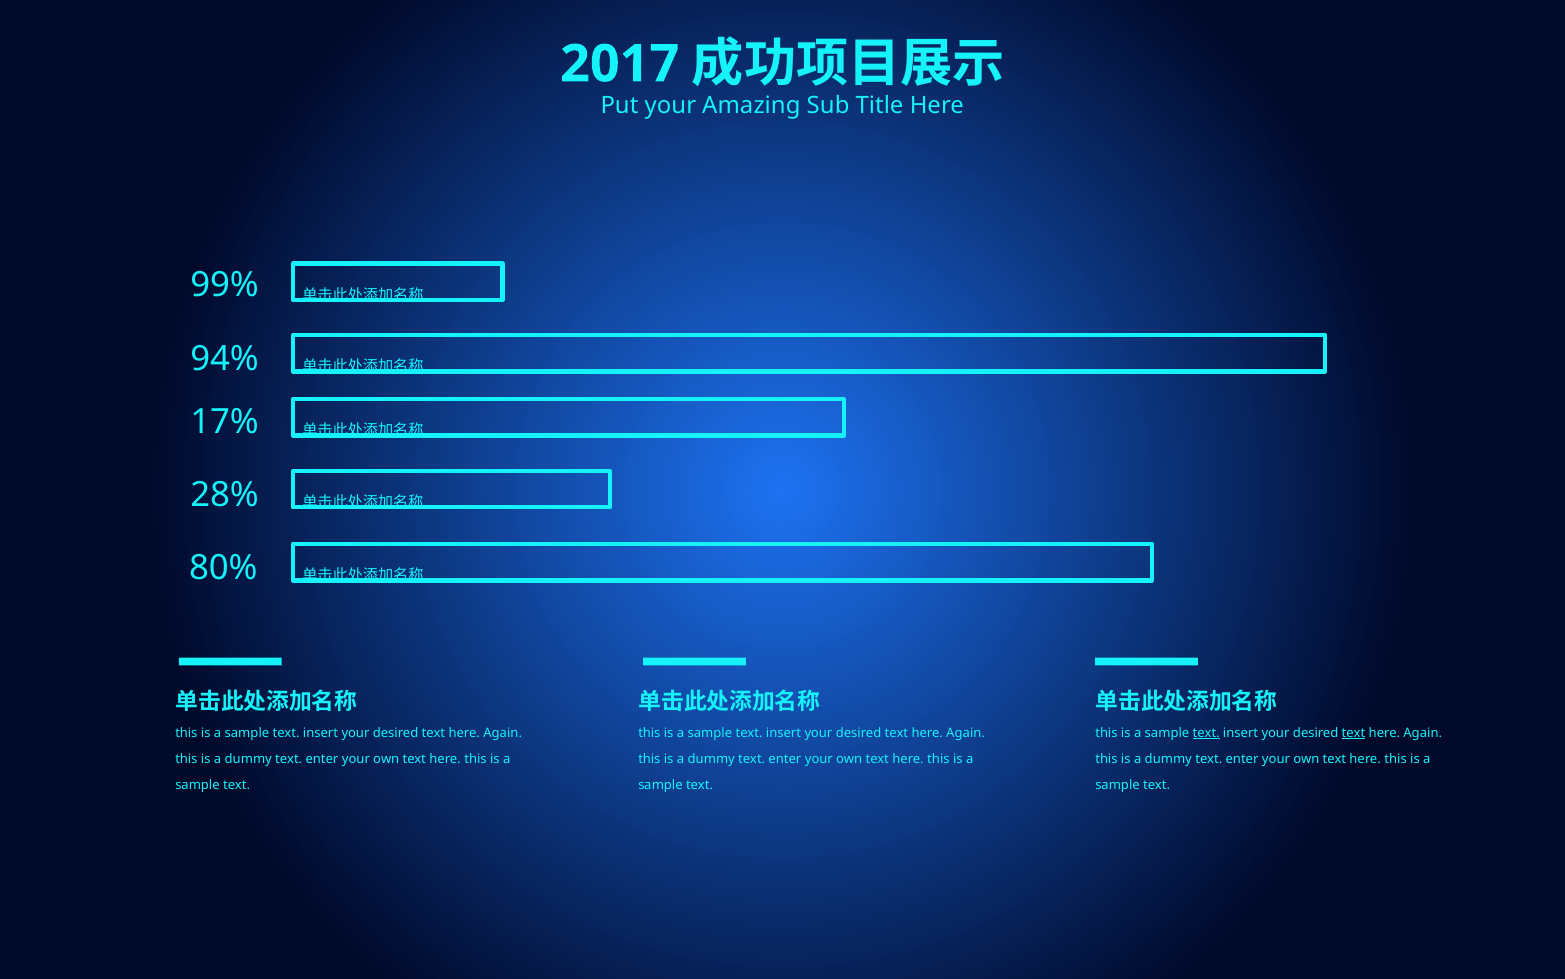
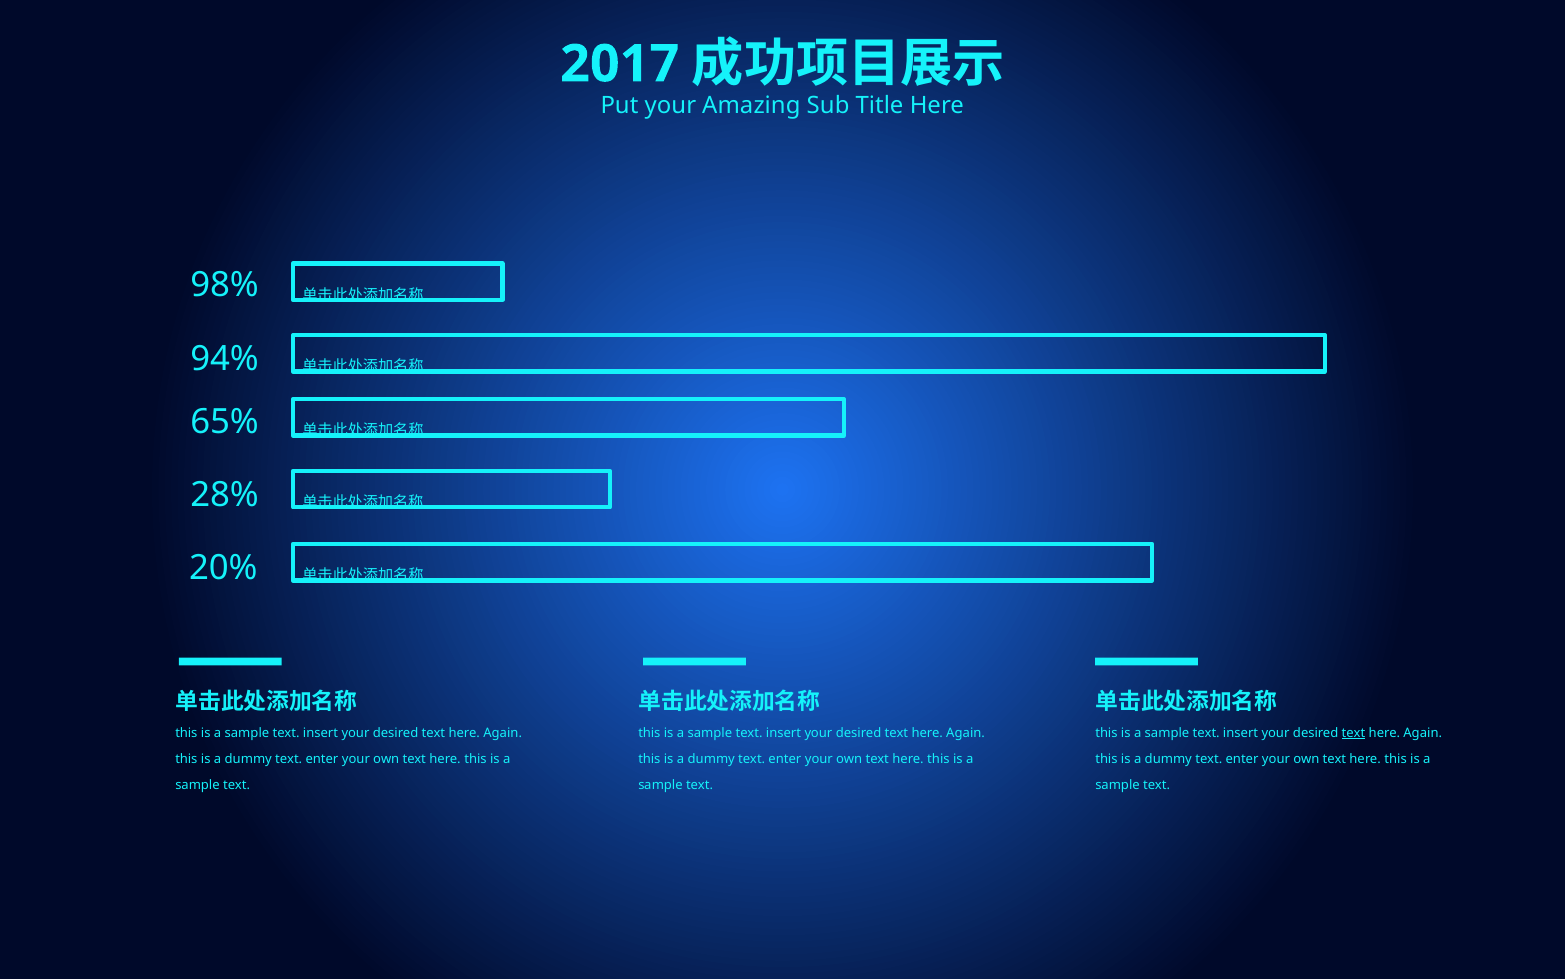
99%: 99% -> 98%
17%: 17% -> 65%
80%: 80% -> 20%
text at (1206, 733) underline: present -> none
